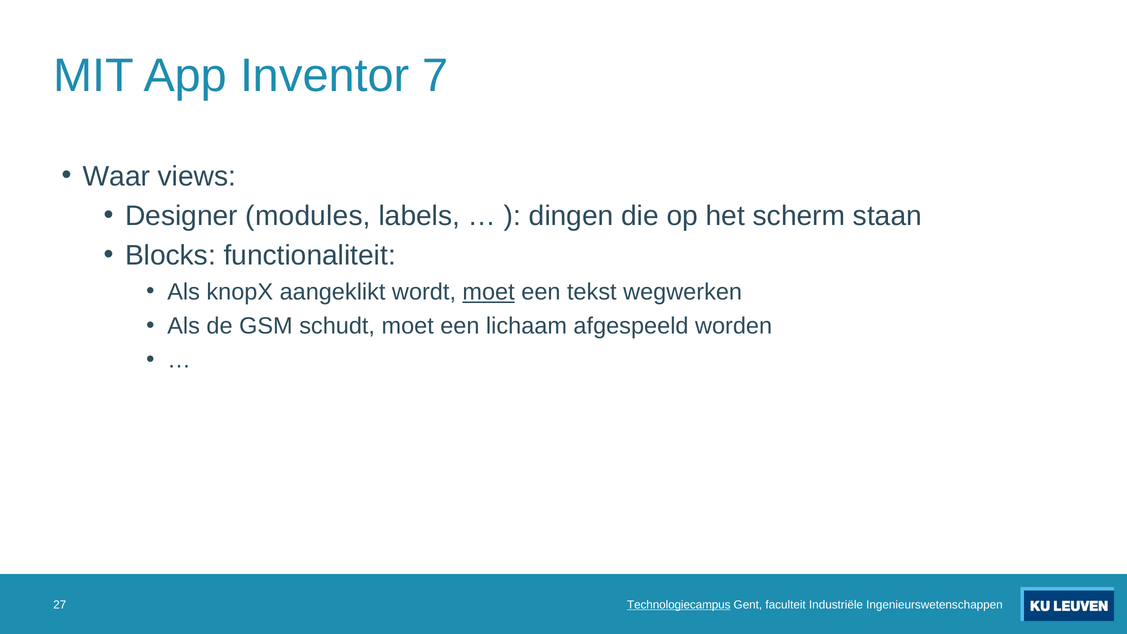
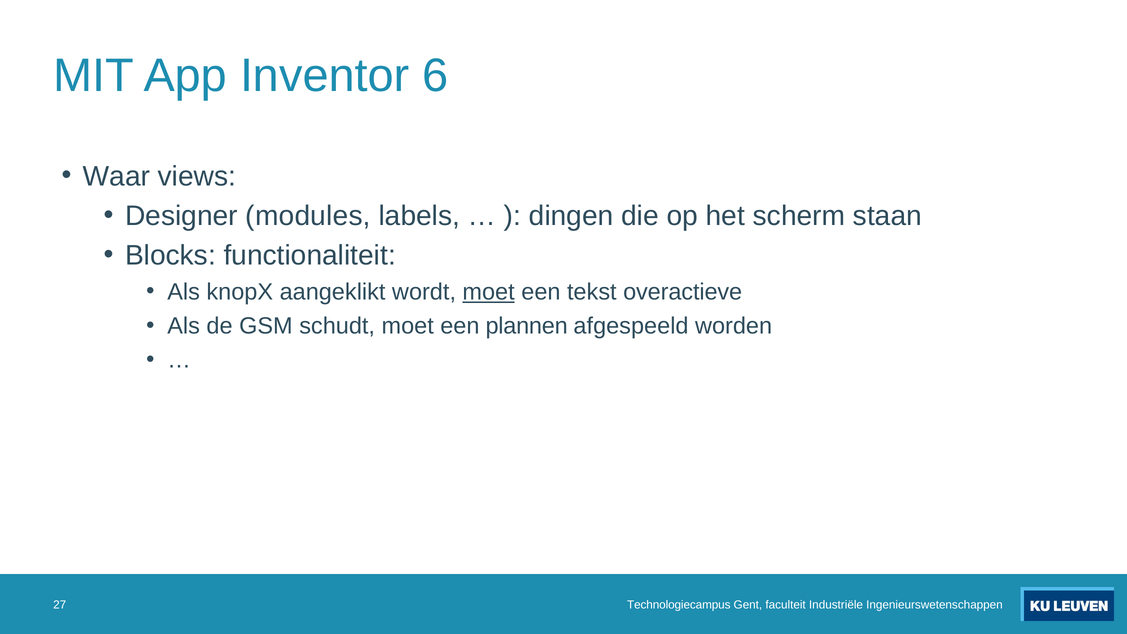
7: 7 -> 6
wegwerken: wegwerken -> overactieve
lichaam: lichaam -> plannen
Technologiecampus underline: present -> none
